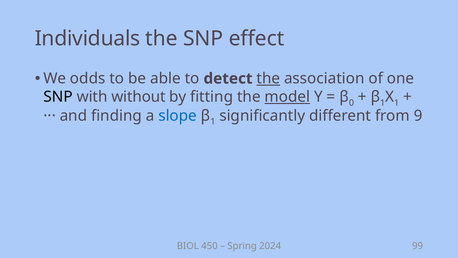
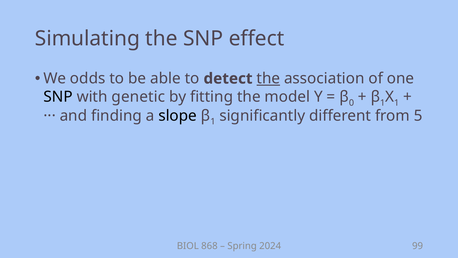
Individuals: Individuals -> Simulating
without: without -> genetic
model underline: present -> none
slope colour: blue -> black
9: 9 -> 5
450: 450 -> 868
